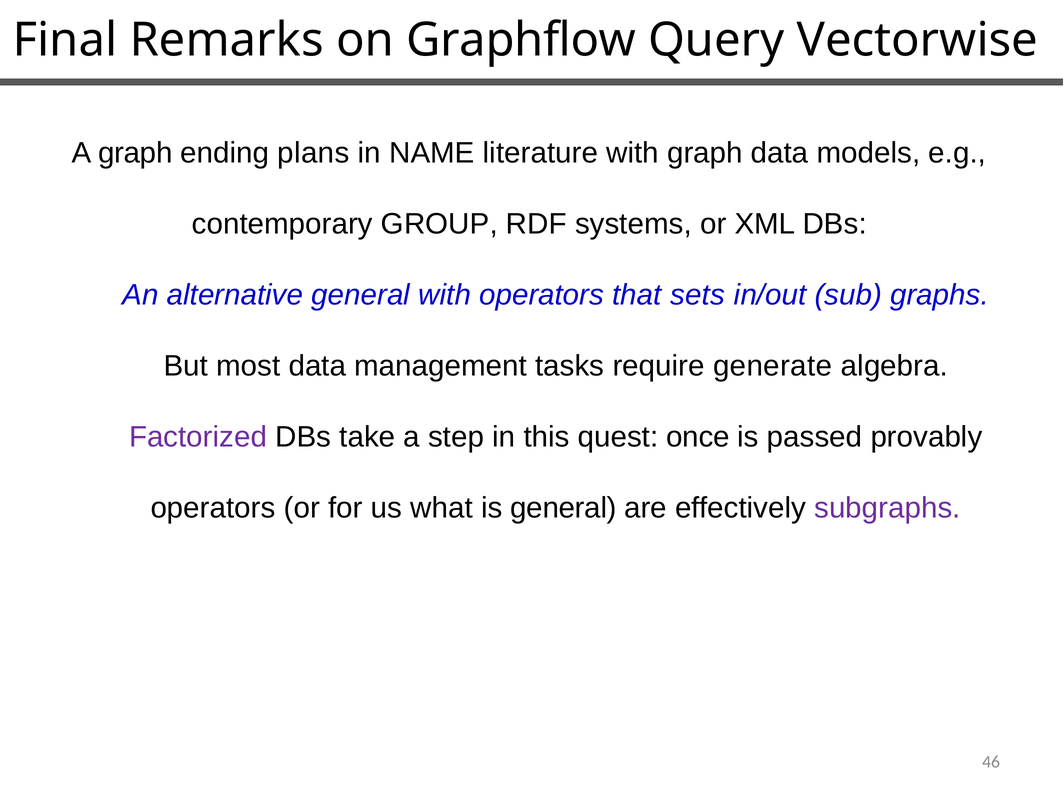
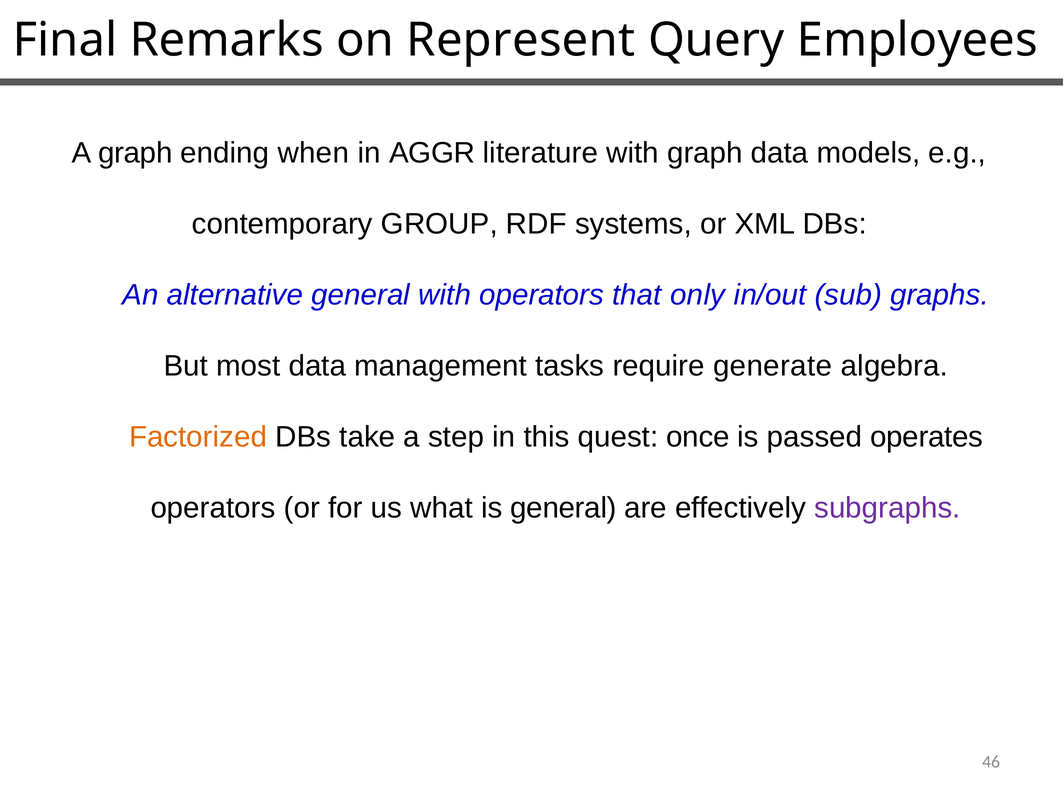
Graphflow: Graphflow -> Represent
Vectorwise: Vectorwise -> Employees
plans: plans -> when
NAME: NAME -> AGGR
sets: sets -> only
Factorized colour: purple -> orange
provably: provably -> operates
